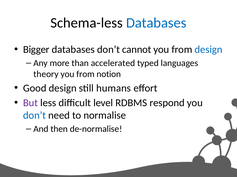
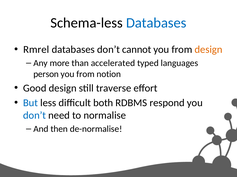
Bigger: Bigger -> Rmrel
design at (209, 50) colour: blue -> orange
theory: theory -> person
humans: humans -> traverse
But colour: purple -> blue
level: level -> both
